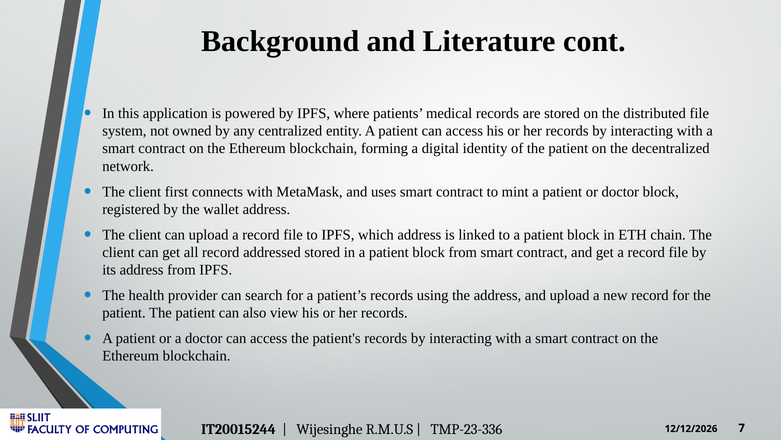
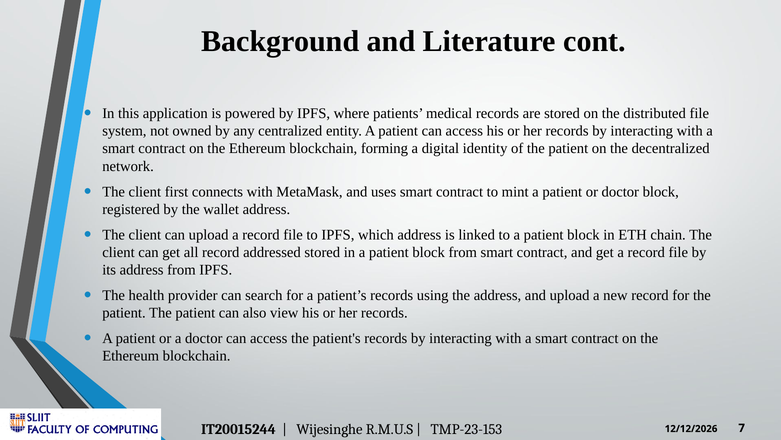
TMP-23-336: TMP-23-336 -> TMP-23-153
